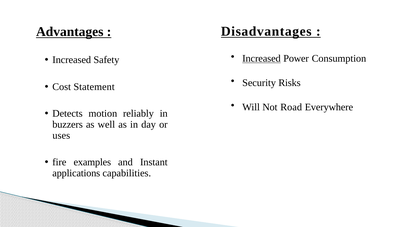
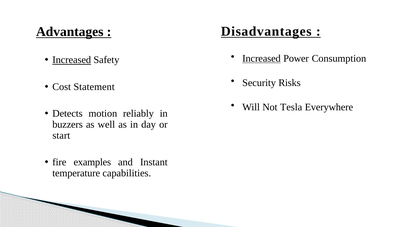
Increased at (72, 60) underline: none -> present
Road: Road -> Tesla
uses: uses -> start
applications: applications -> temperature
